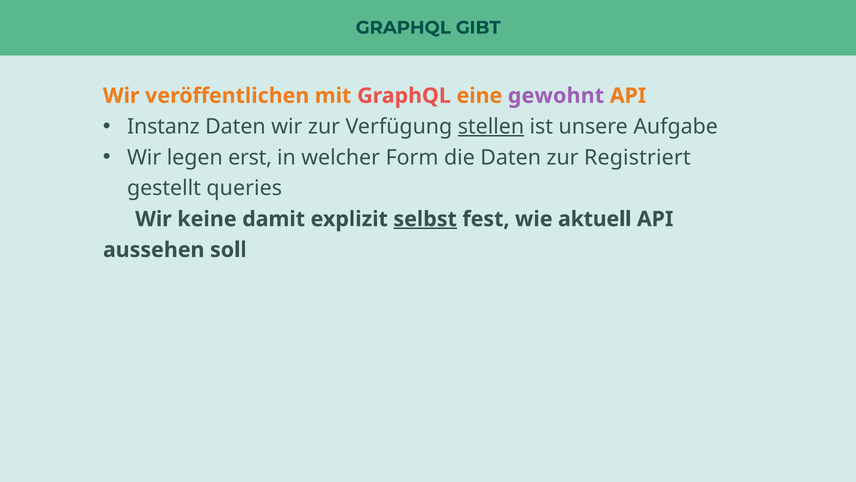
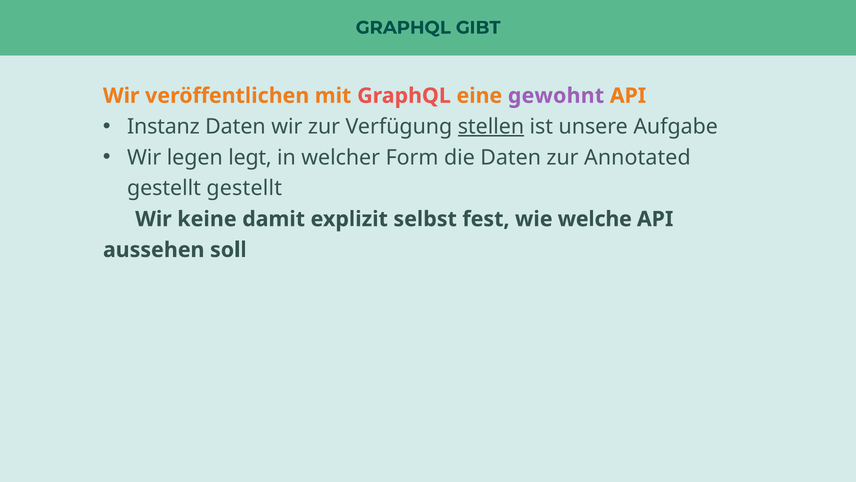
erst: erst -> legt
Registriert: Registriert -> Annotated
gestellt queries: queries -> gestellt
selbst underline: present -> none
aktuell: aktuell -> welche
